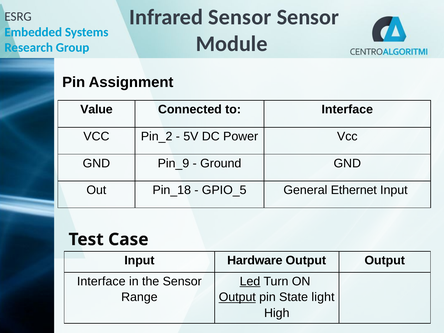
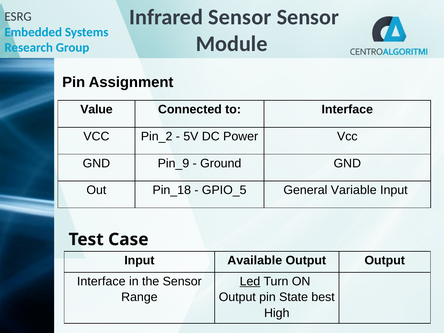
Ethernet: Ethernet -> Variable
Hardware: Hardware -> Available
Output at (237, 297) underline: present -> none
light: light -> best
